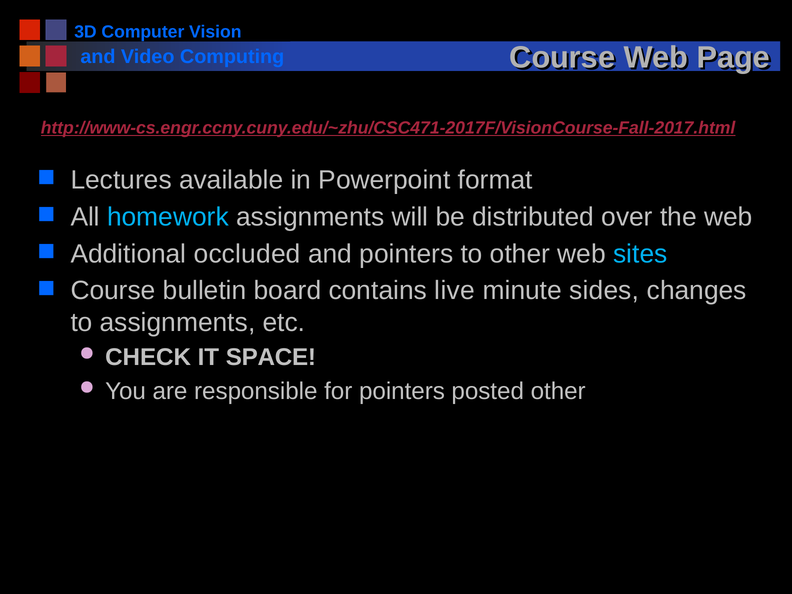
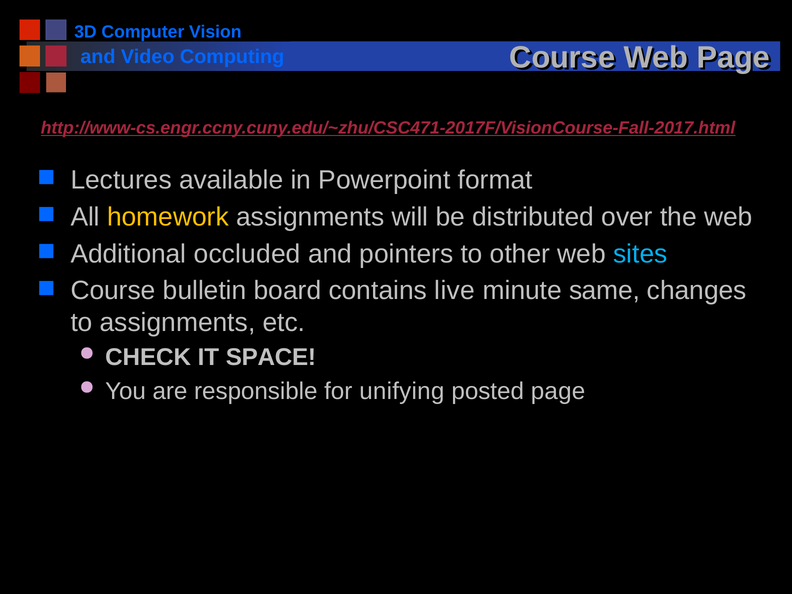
homework colour: light blue -> yellow
sides: sides -> same
for pointers: pointers -> unifying
posted other: other -> page
